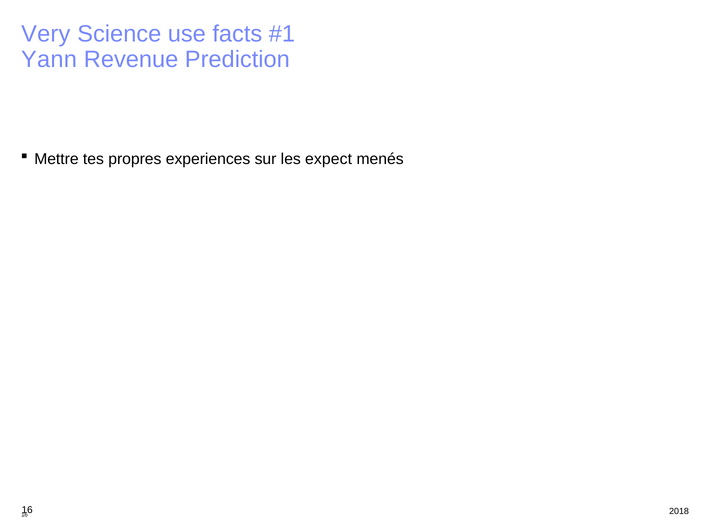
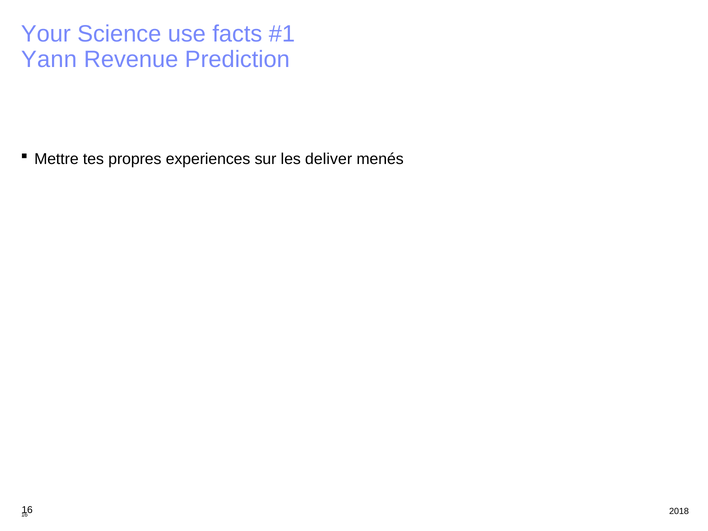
Very: Very -> Your
expect: expect -> deliver
